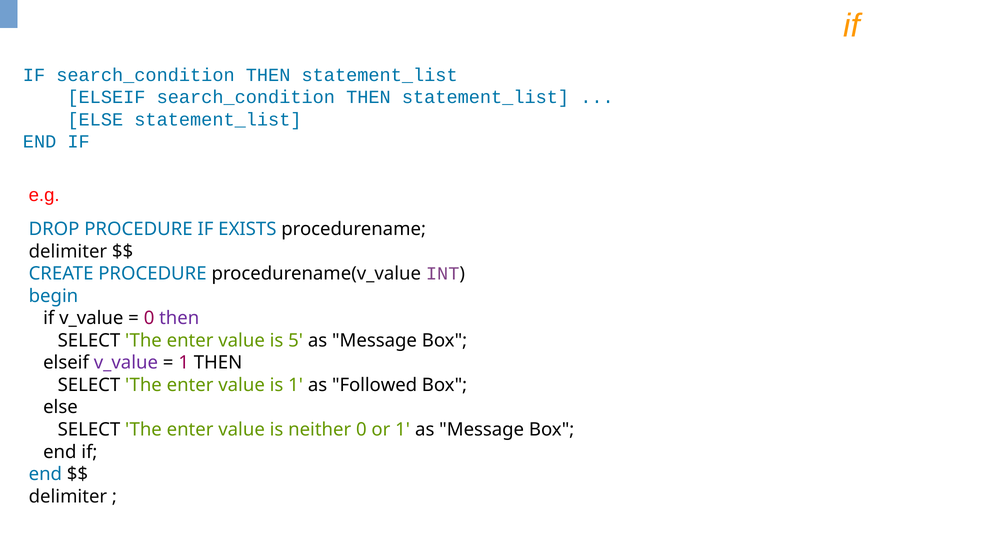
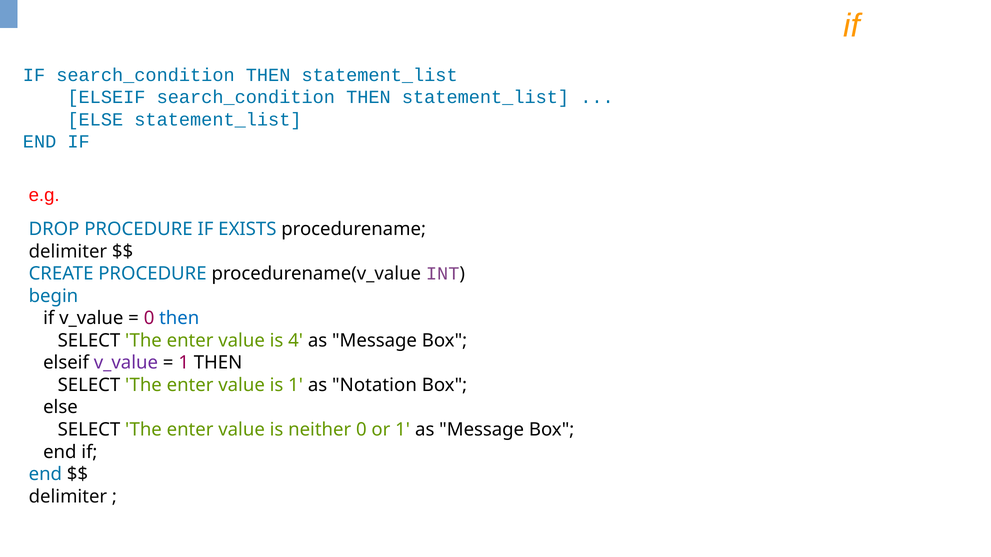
then at (179, 318) colour: purple -> blue
5: 5 -> 4
Followed: Followed -> Notation
